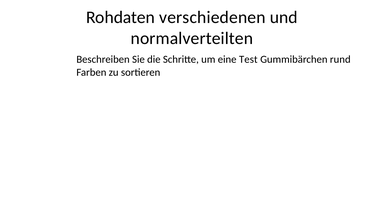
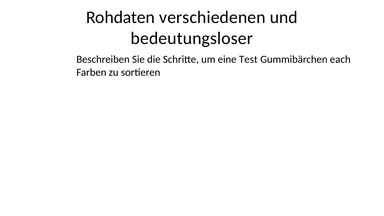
normalverteilten: normalverteilten -> bedeutungsloser
rund: rund -> each
